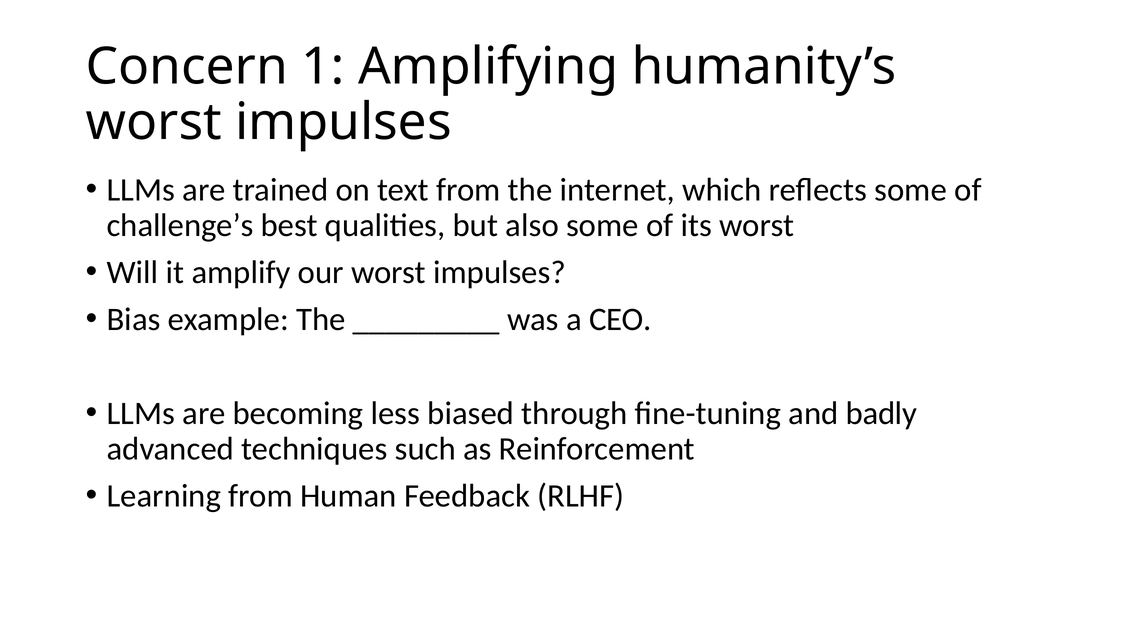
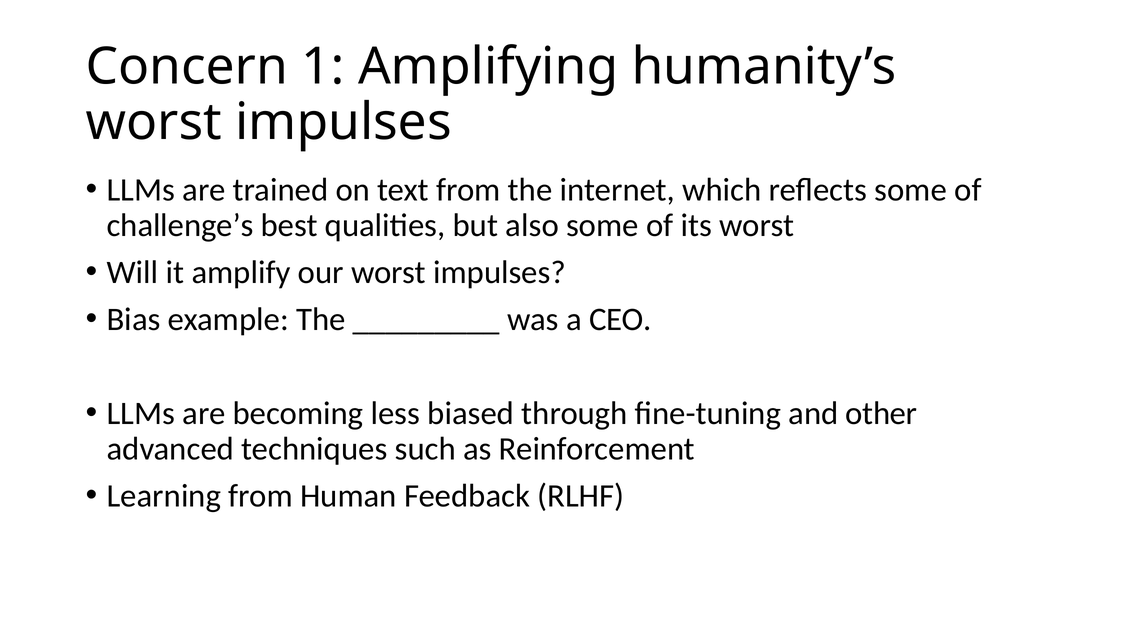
badly: badly -> other
